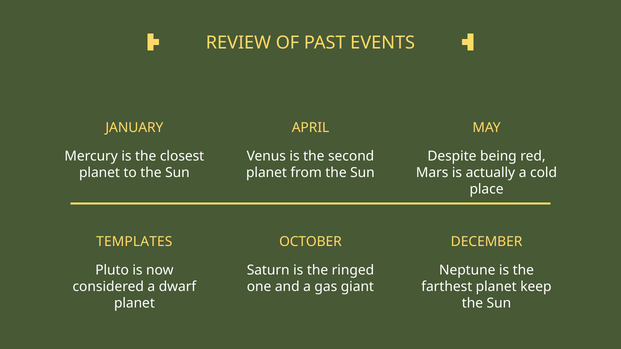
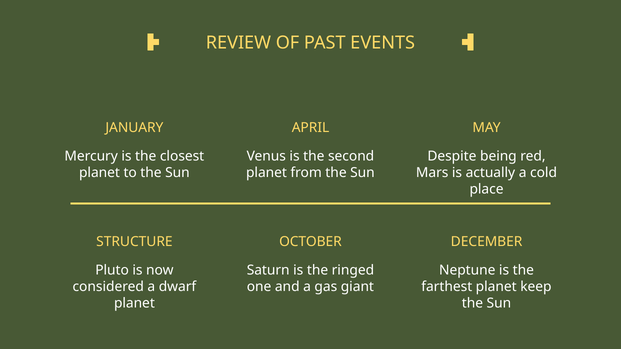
TEMPLATES: TEMPLATES -> STRUCTURE
